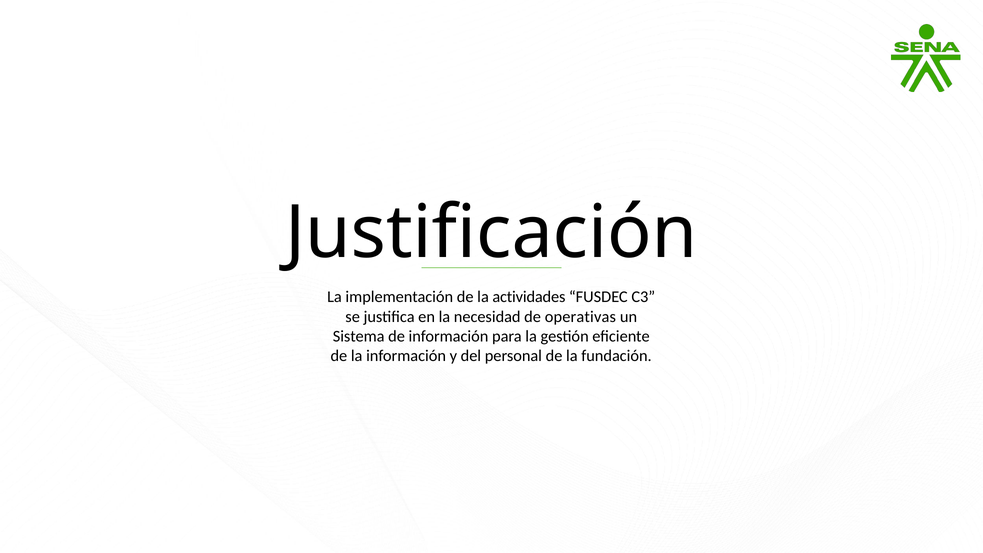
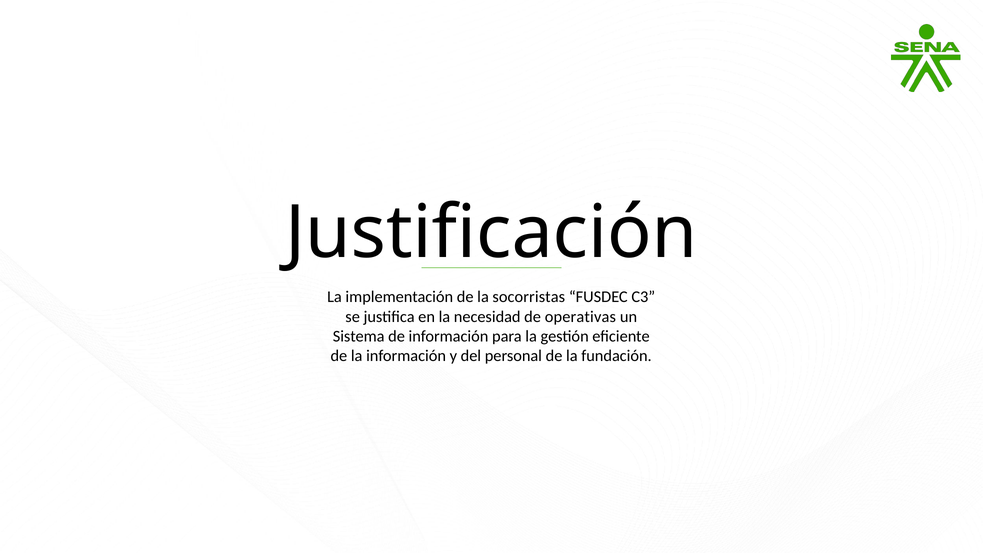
actividades: actividades -> socorristas
